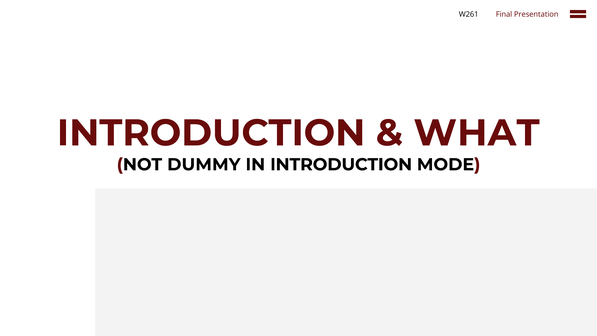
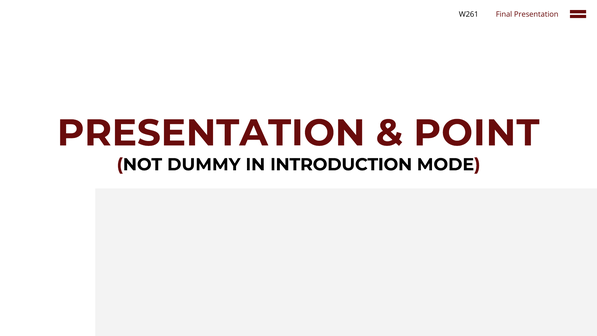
INTRODUCTION at (211, 133): INTRODUCTION -> PRESENTATION
WHAT: WHAT -> POINT
